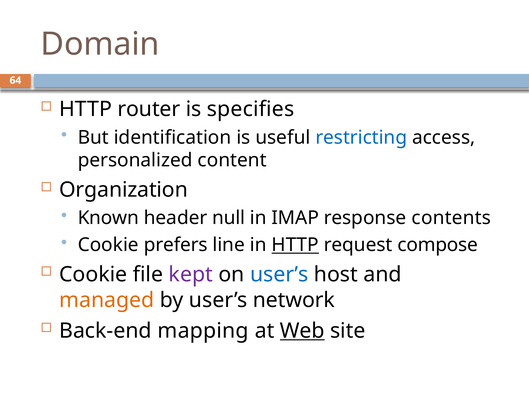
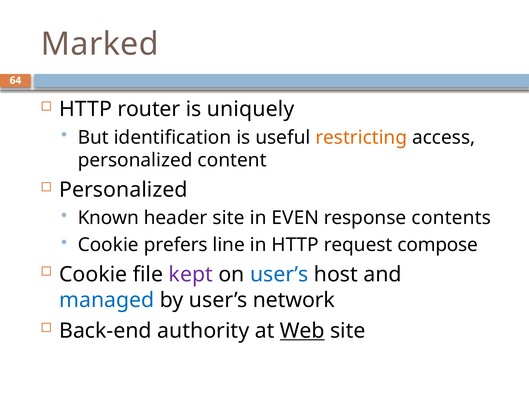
Domain: Domain -> Marked
specifies: specifies -> uniquely
restricting colour: blue -> orange
Organization at (124, 190): Organization -> Personalized
header null: null -> site
IMAP: IMAP -> EVEN
HTTP at (295, 245) underline: present -> none
managed colour: orange -> blue
mapping: mapping -> authority
